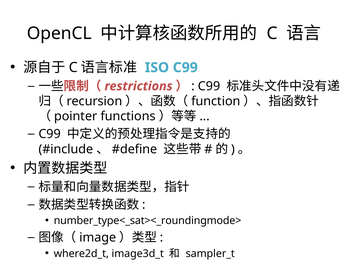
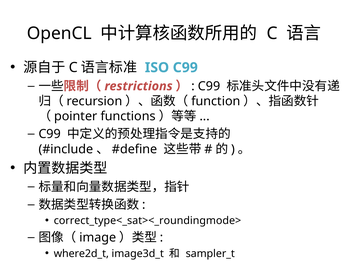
number_type<_sat><_roundingmode>: number_type<_sat><_roundingmode> -> correct_type<_sat><_roundingmode>
